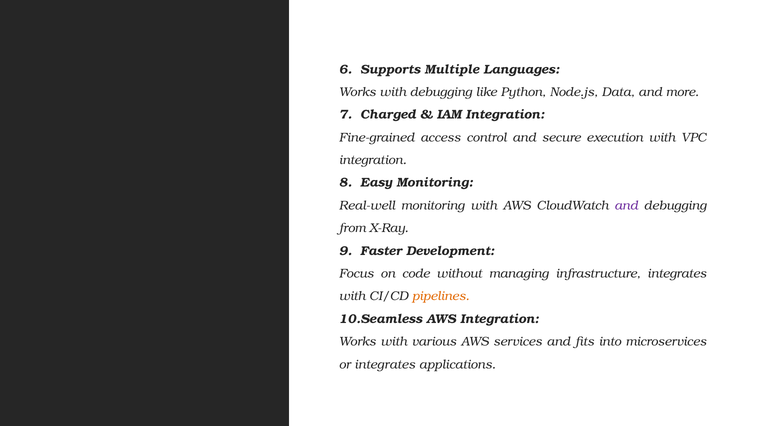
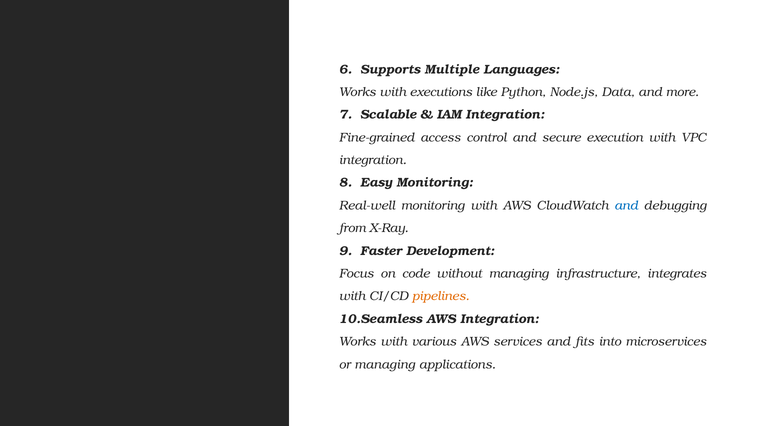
with debugging: debugging -> executions
Charged: Charged -> Scalable
and at (626, 205) colour: purple -> blue
or integrates: integrates -> managing
